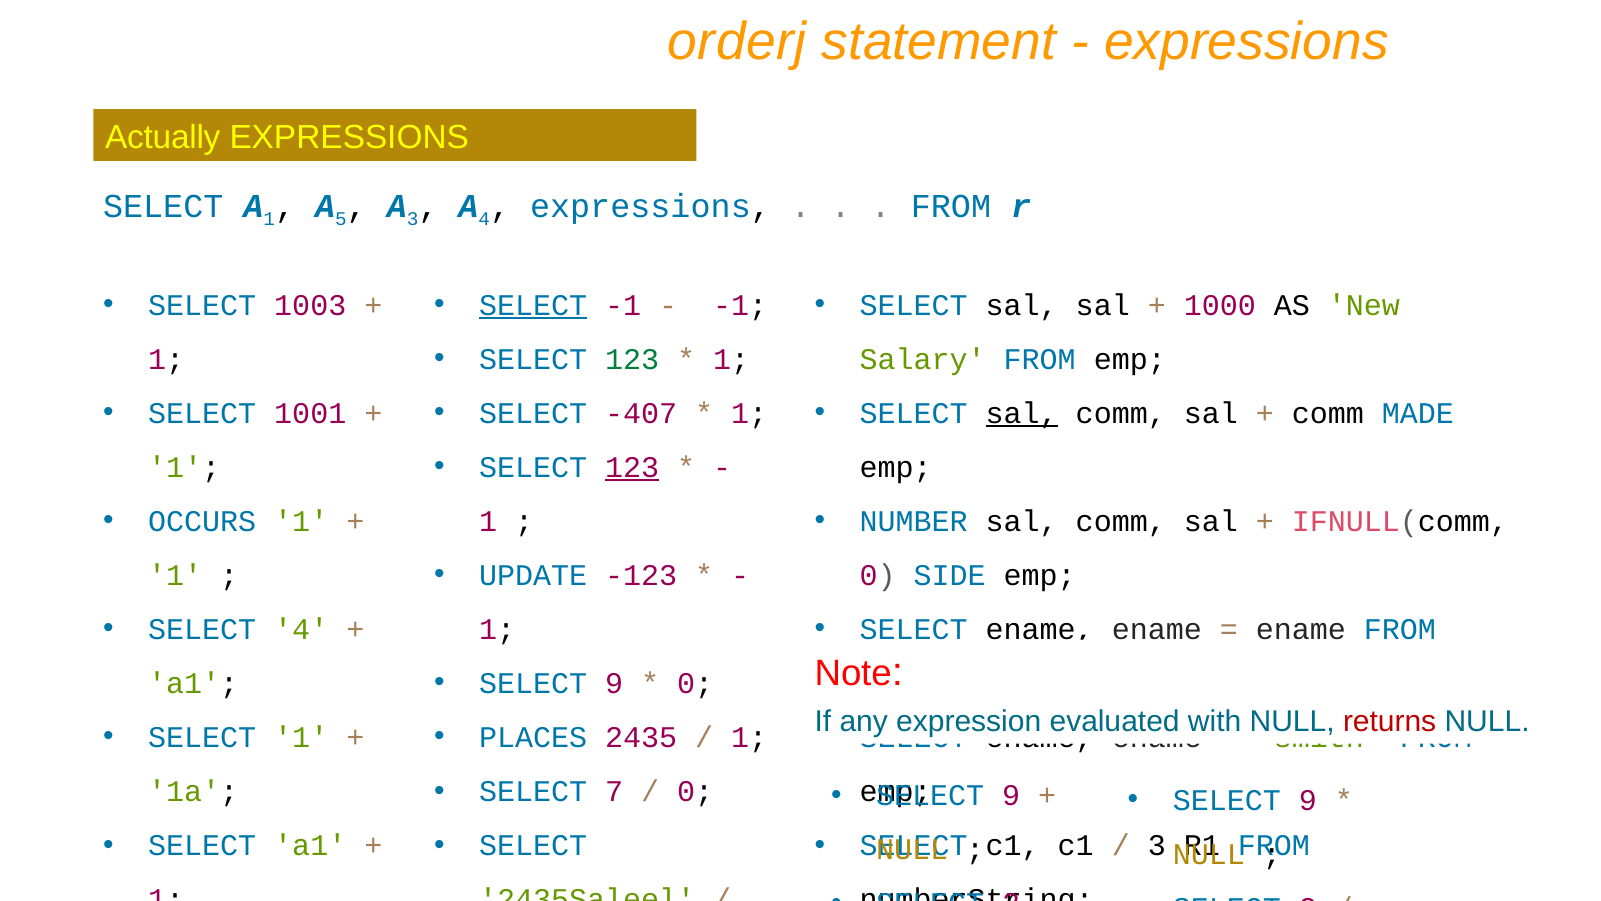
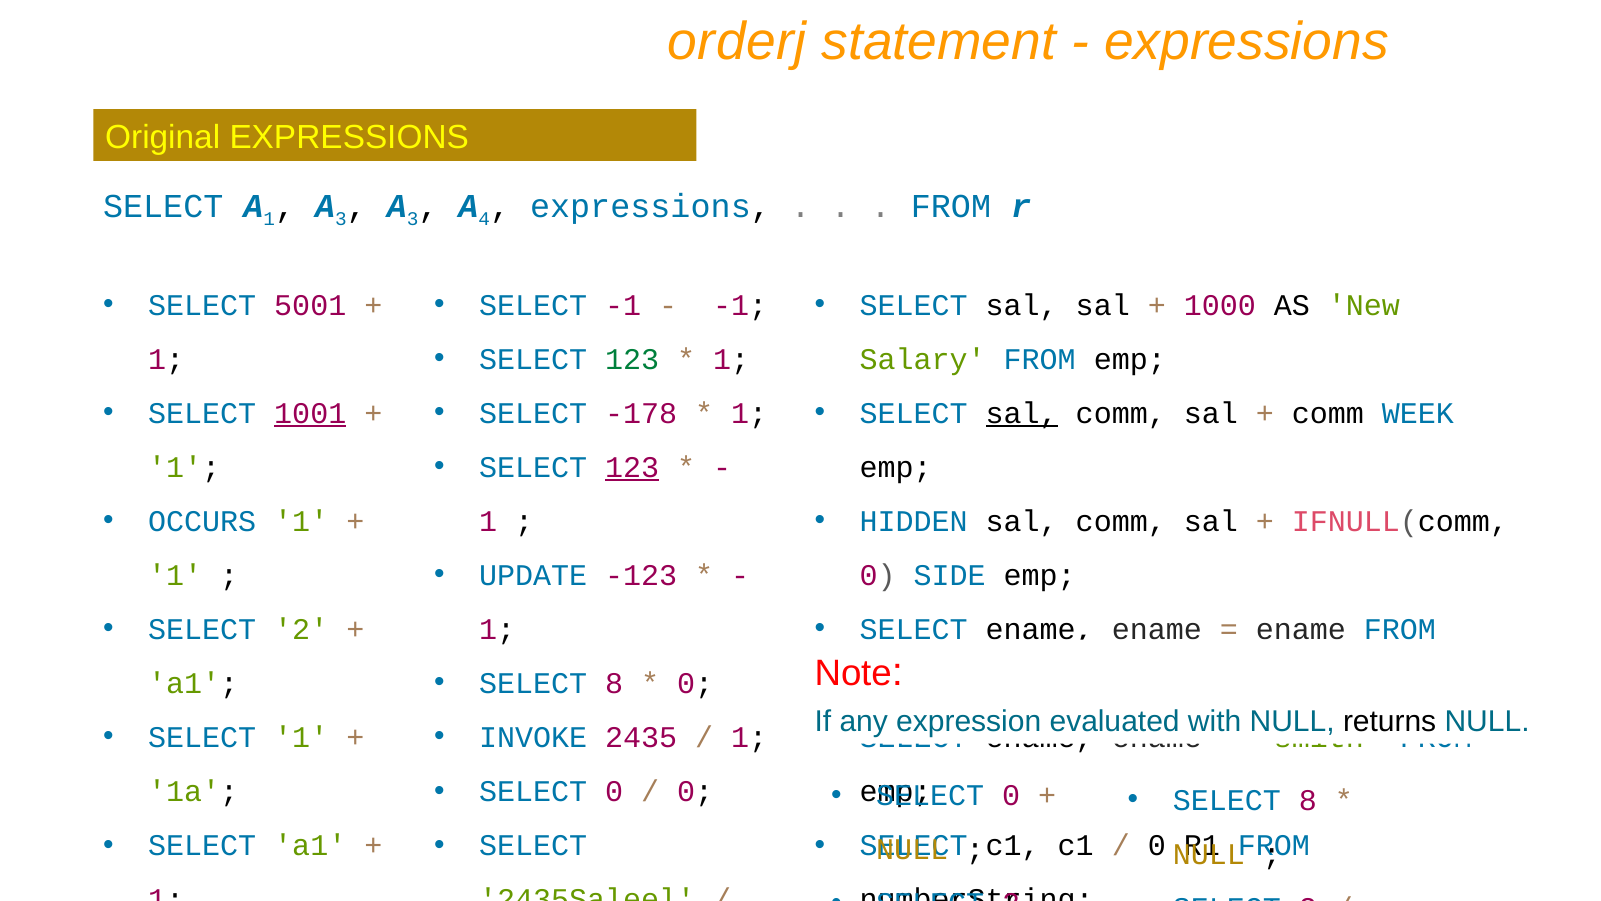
Actually: Actually -> Original
5 at (341, 219): 5 -> 3
1003: 1003 -> 5001
SELECT at (533, 305) underline: present -> none
1001 underline: none -> present
MADE: MADE -> WEEK
-407: -407 -> -178
NUMBER: NUMBER -> HIDDEN
4 at (301, 629): 4 -> 2
9 at (614, 683): 9 -> 8
returns colour: red -> black
PLACES: PLACES -> INVOKE
7 at (614, 791): 7 -> 0
9 at (1011, 795): 9 -> 0
9 at (1308, 800): 9 -> 8
3 at (1157, 845): 3 -> 0
